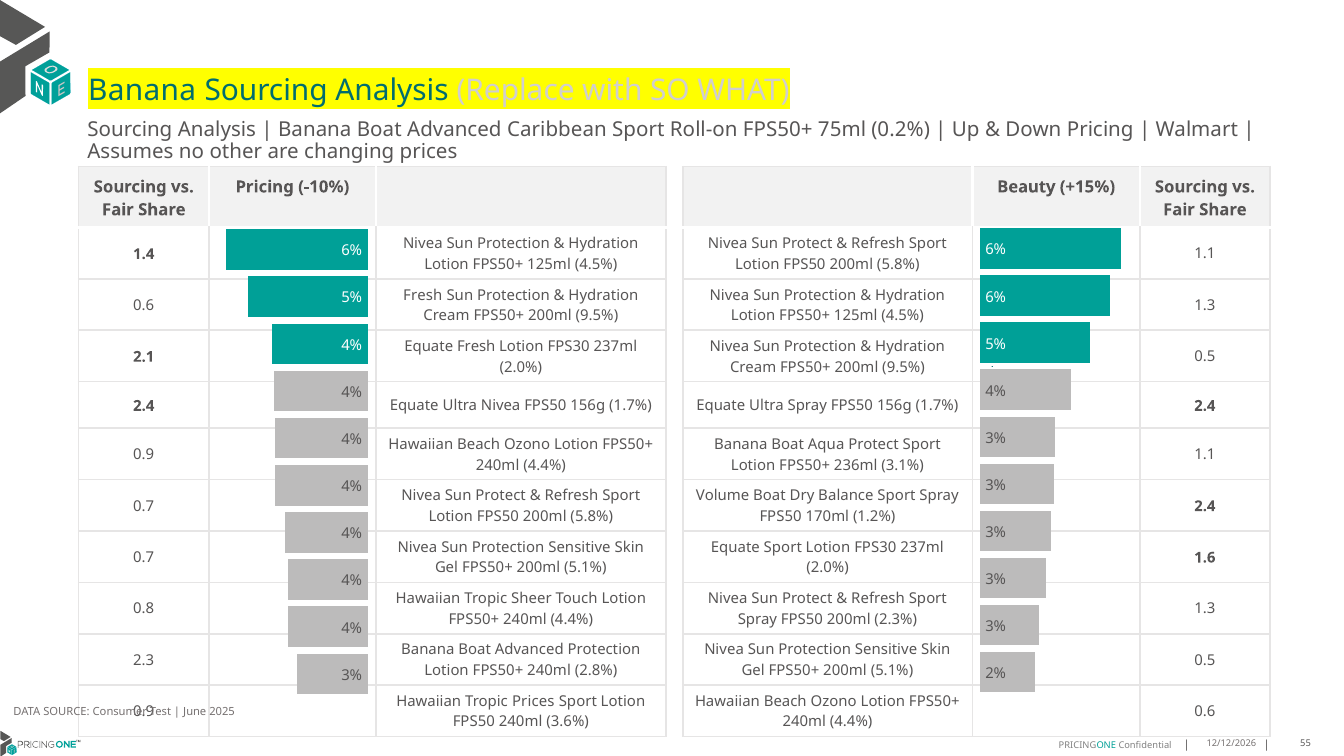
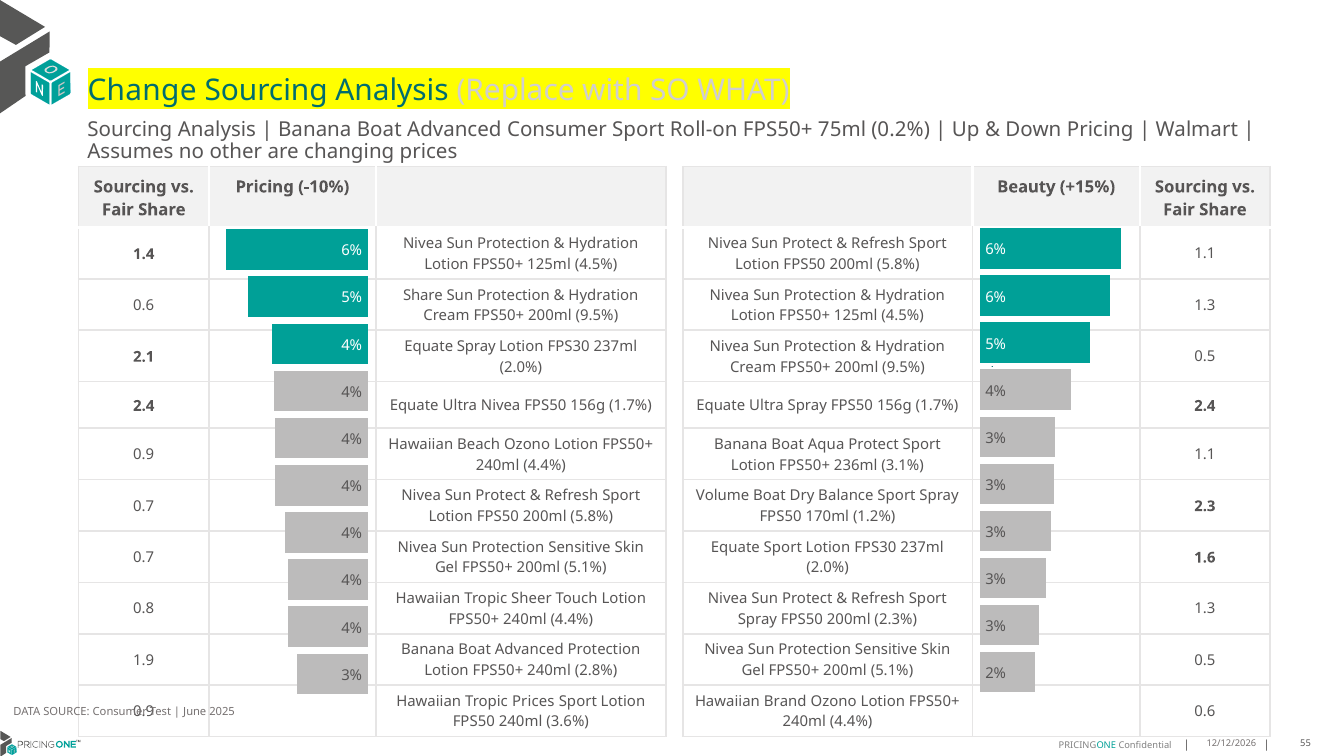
Banana at (142, 90): Banana -> Change
Advanced Caribbean: Caribbean -> Consumer
Fresh at (423, 295): Fresh -> Share
Equate Fresh: Fresh -> Spray
2.4 at (1205, 506): 2.4 -> 2.3
2.3: 2.3 -> 1.9
Beach at (785, 701): Beach -> Brand
